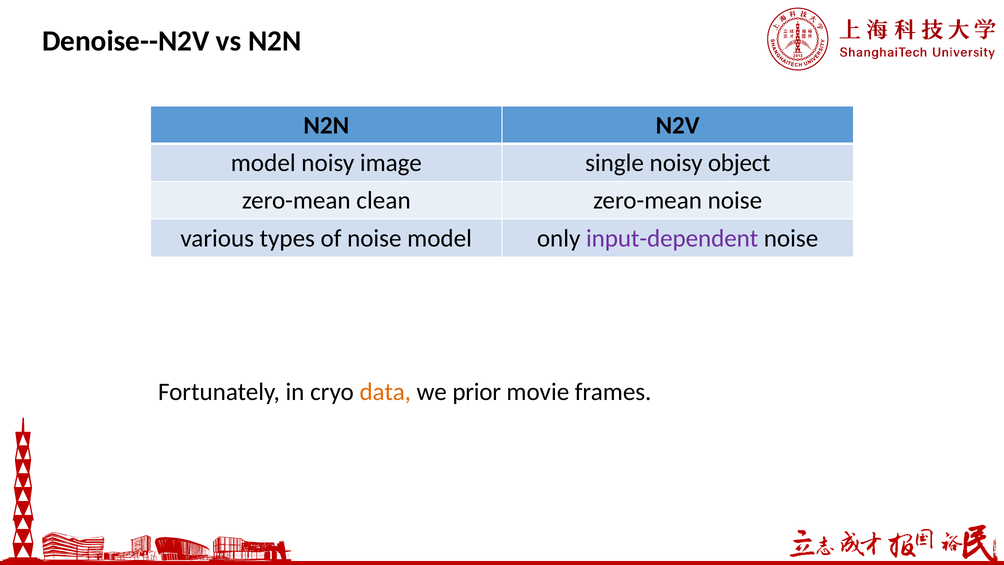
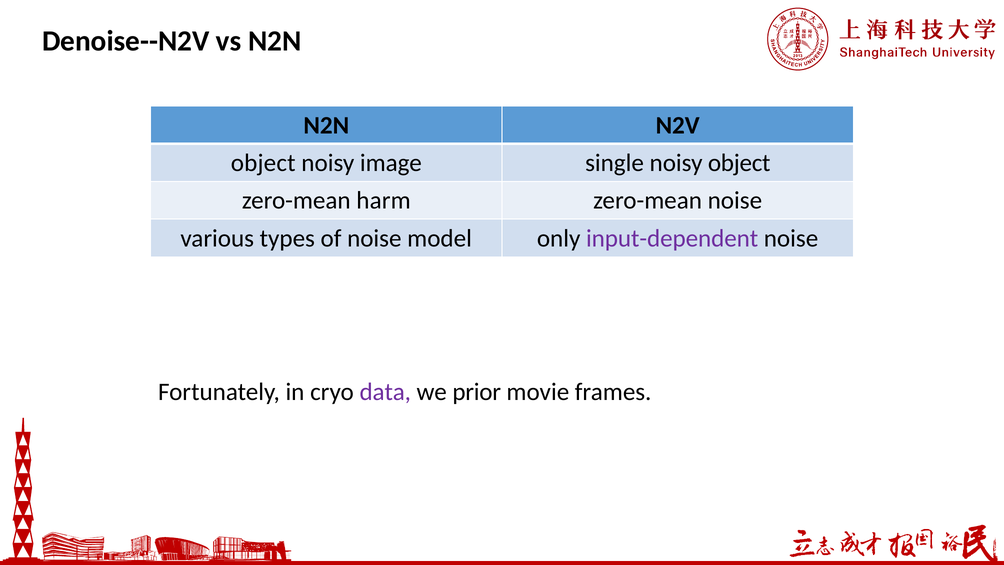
model at (263, 163): model -> object
clean: clean -> harm
data colour: orange -> purple
